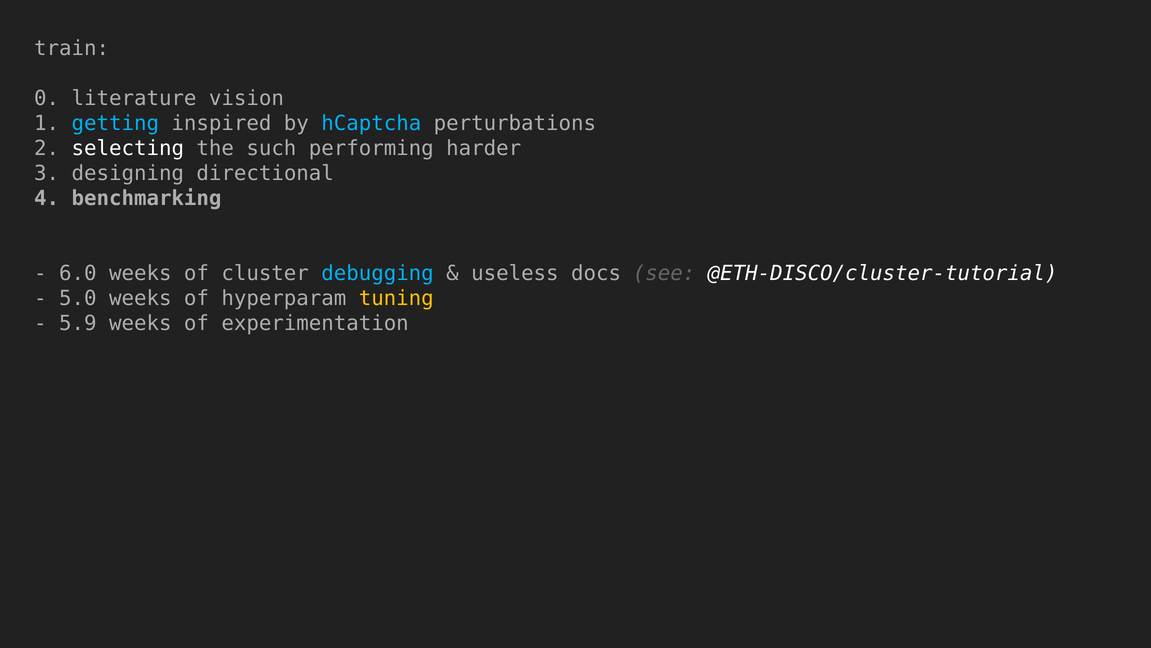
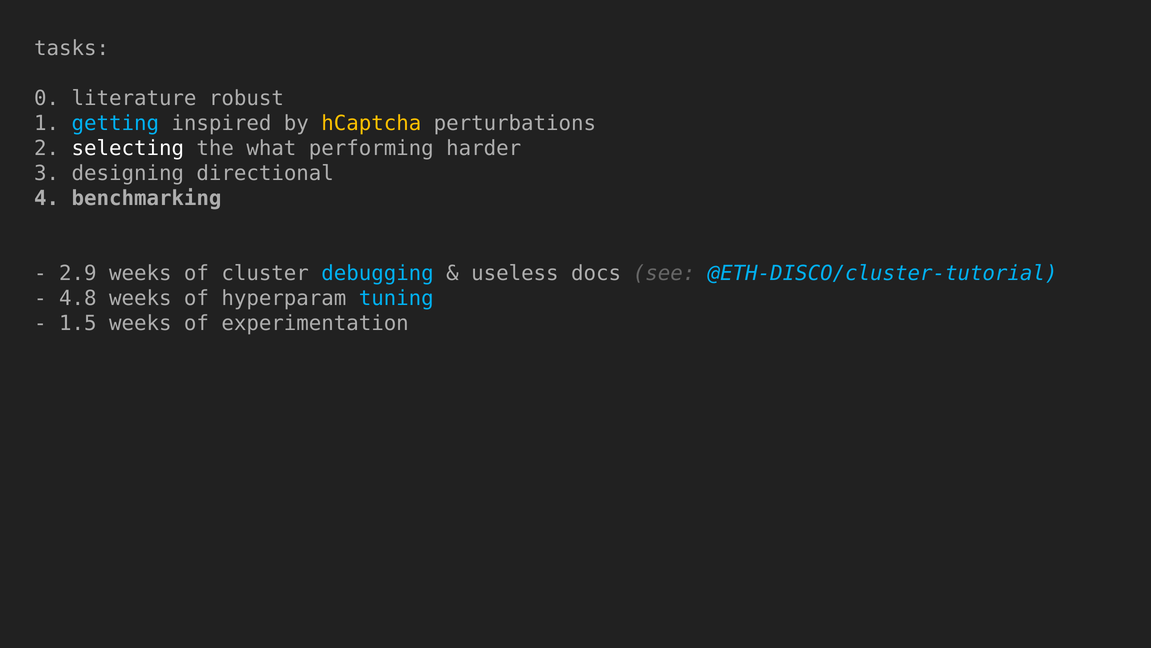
train: train -> tasks
vision: vision -> robust
hCaptcha colour: light blue -> yellow
such: such -> what
6.0: 6.0 -> 2.9
@ETH-DISCO/cluster-tutorial colour: white -> light blue
5.0: 5.0 -> 4.8
tuning colour: yellow -> light blue
5.9: 5.9 -> 1.5
